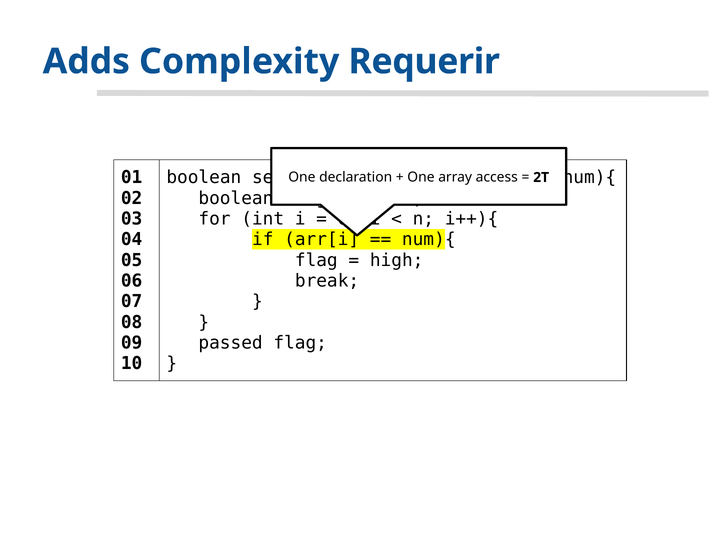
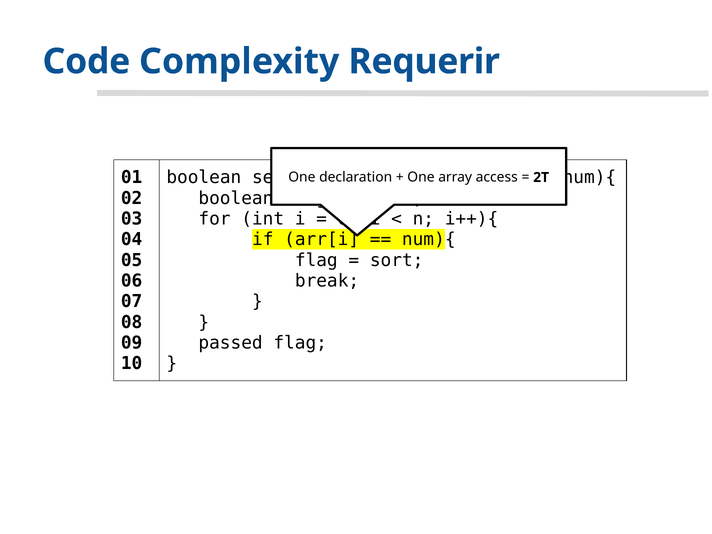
Adds: Adds -> Code
high: high -> sort
